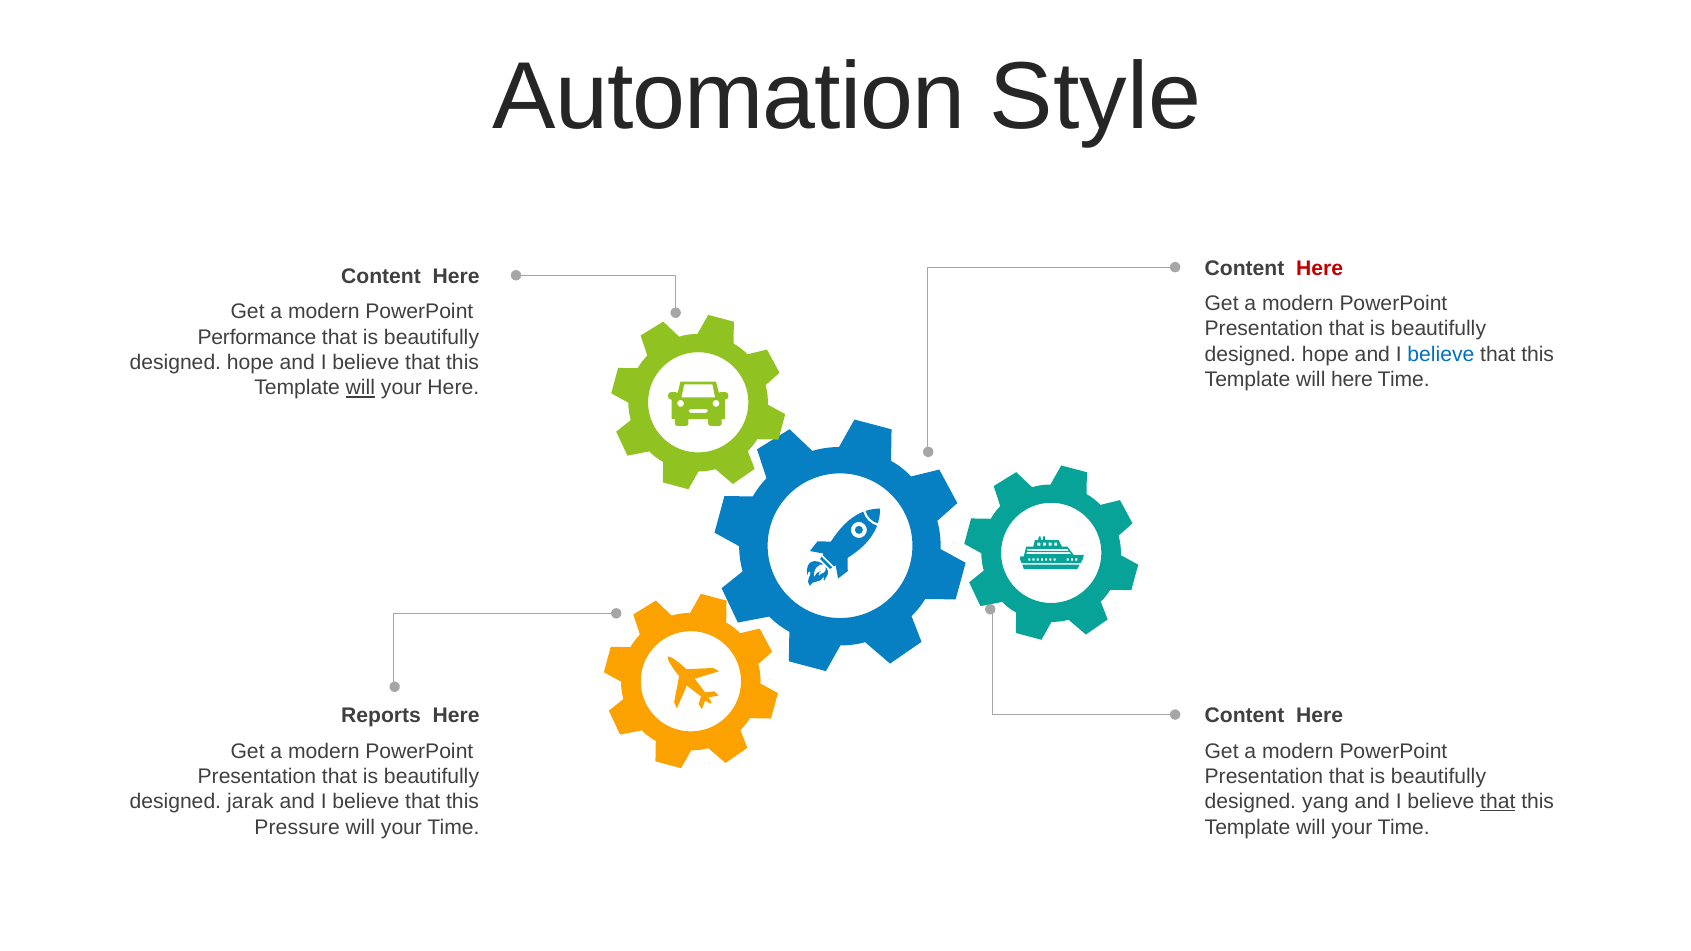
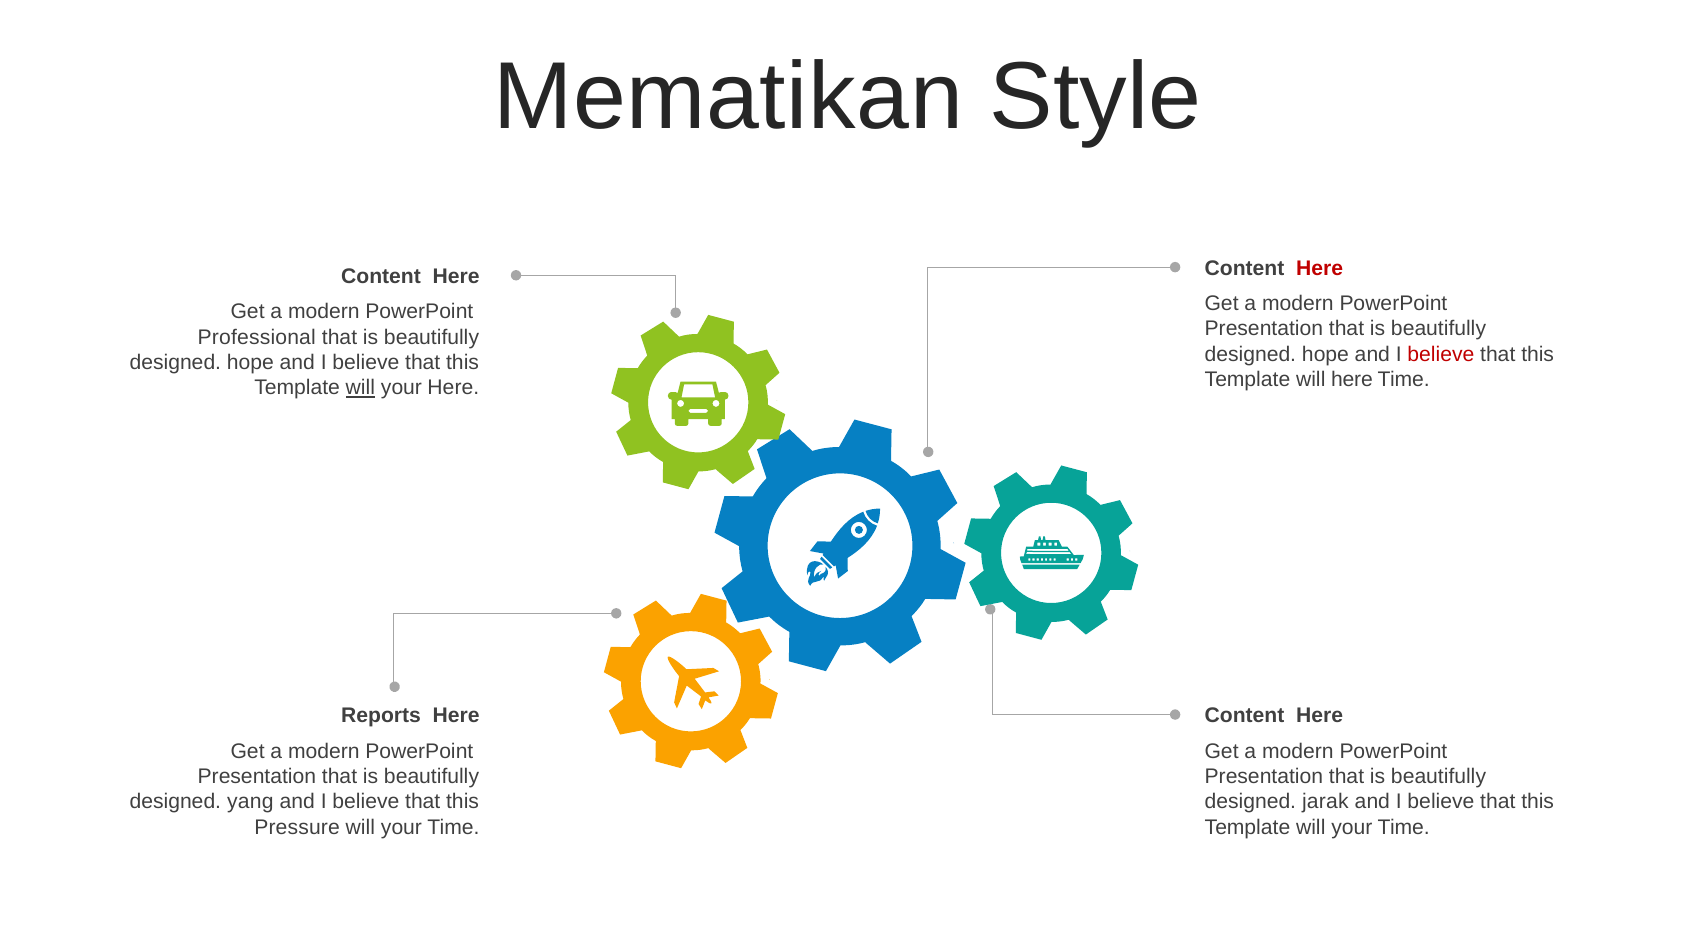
Automation: Automation -> Mematikan
Performance: Performance -> Professional
believe at (1441, 354) colour: blue -> red
jarak: jarak -> yang
yang: yang -> jarak
that at (1498, 802) underline: present -> none
